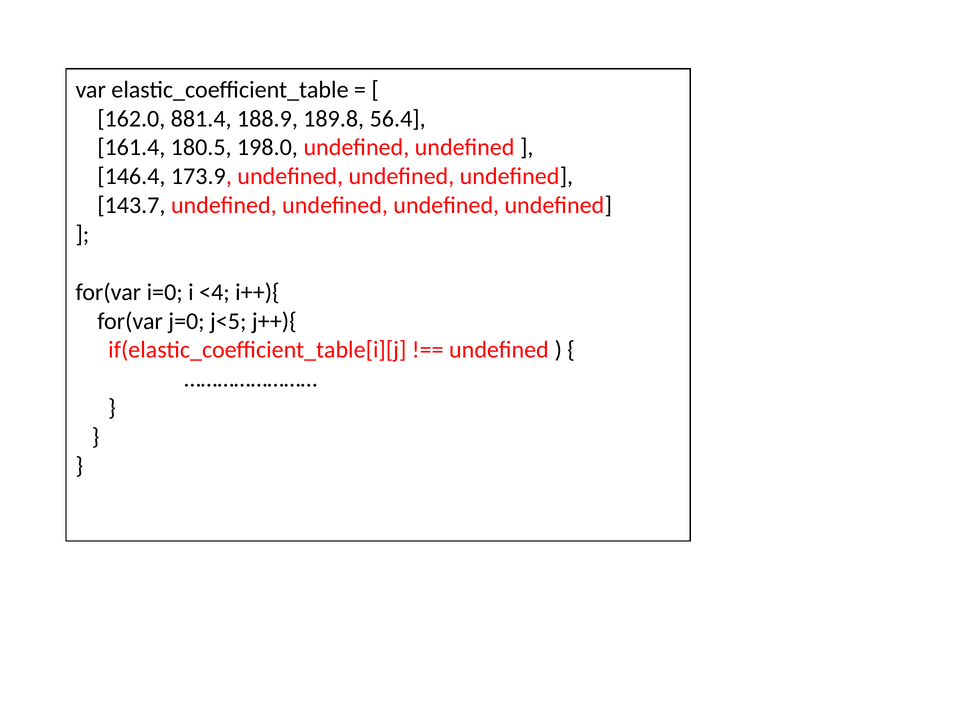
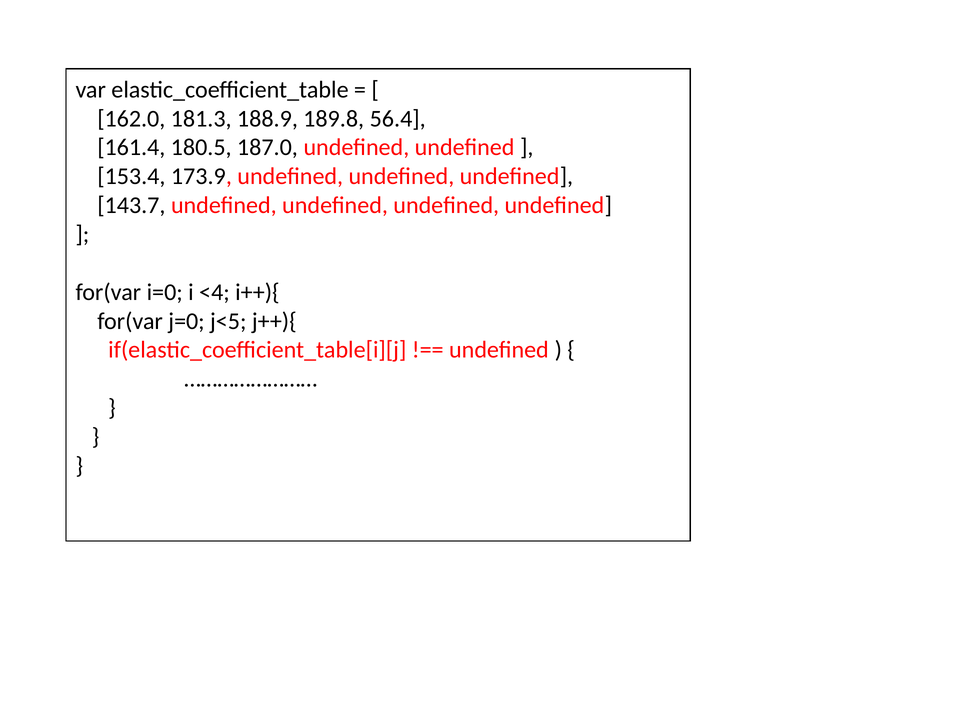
881.4: 881.4 -> 181.3
198.0: 198.0 -> 187.0
146.4: 146.4 -> 153.4
